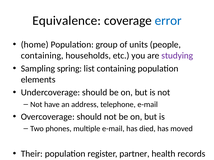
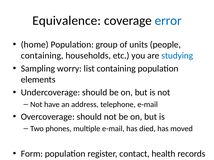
studying colour: purple -> blue
spring: spring -> worry
Their: Their -> Form
partner: partner -> contact
